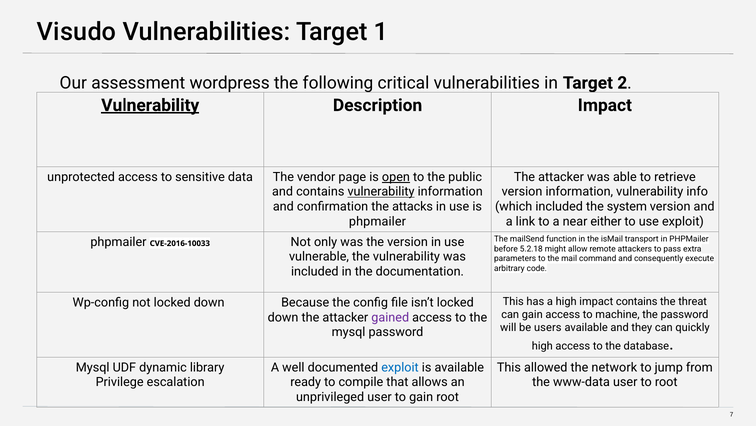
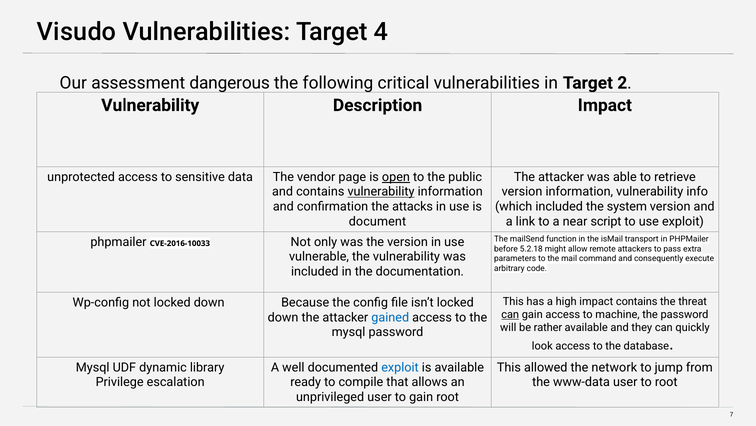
1: 1 -> 4
wordpress: wordpress -> dangerous
Vulnerability at (150, 105) underline: present -> none
phpmailer at (377, 221): phpmailer -> document
either: either -> script
can at (510, 314) underline: none -> present
gained colour: purple -> blue
users: users -> rather
high at (542, 346): high -> look
